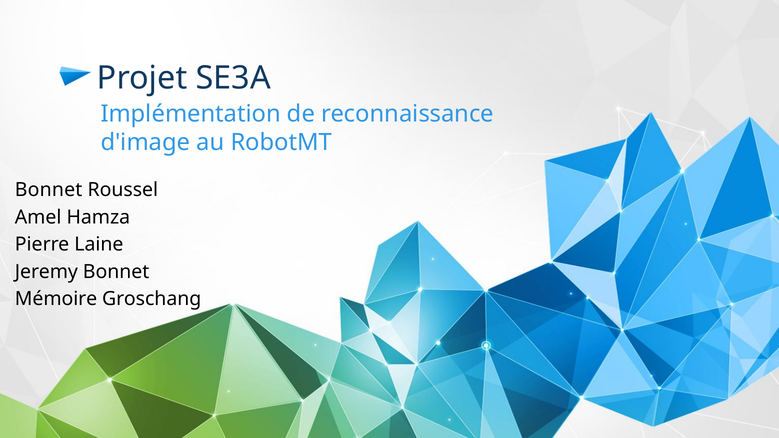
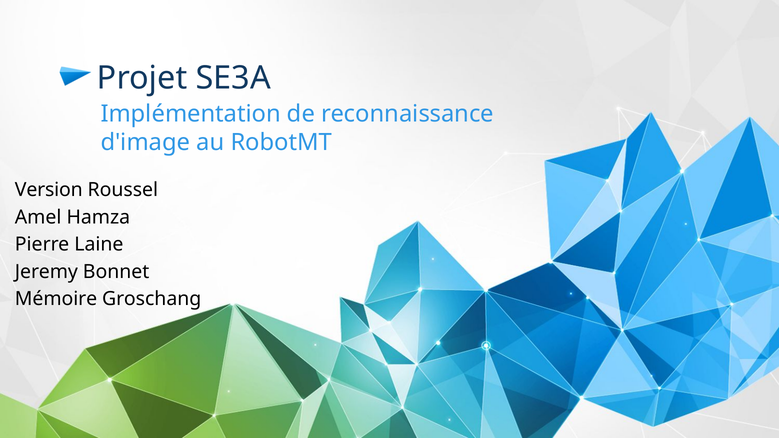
Bonnet at (49, 190): Bonnet -> Version
